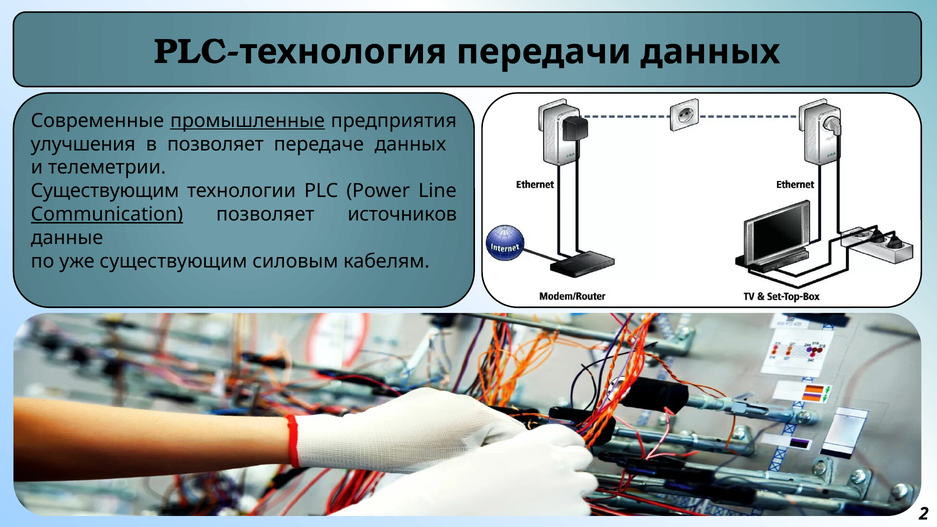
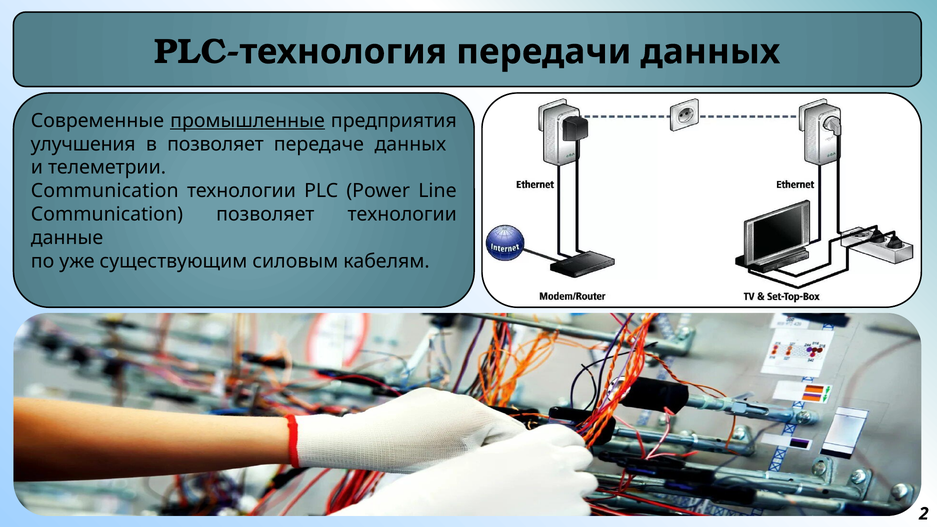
Существующим at (105, 191): Существующим -> Communication
Communication at (107, 214) underline: present -> none
позволяет источников: источников -> технологии
